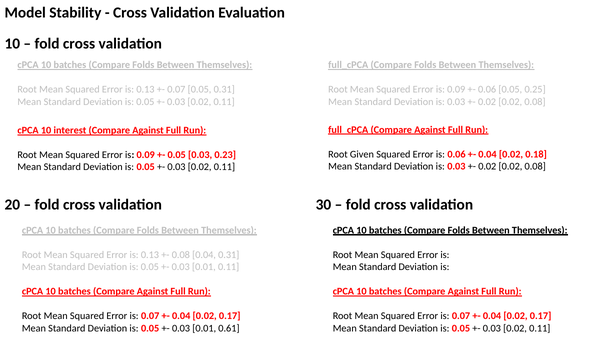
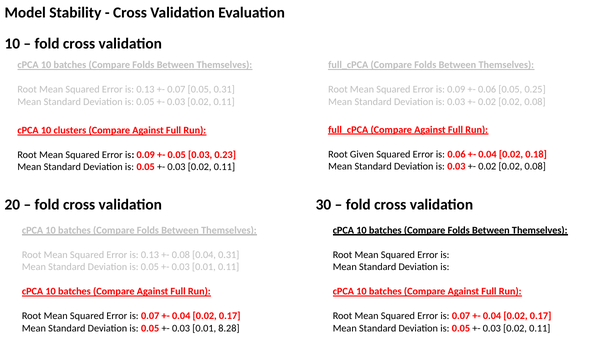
interest: interest -> clusters
0.61: 0.61 -> 8.28
